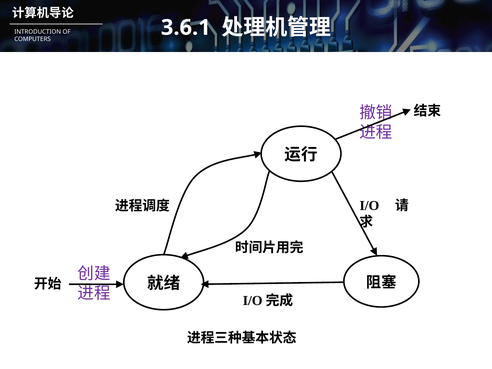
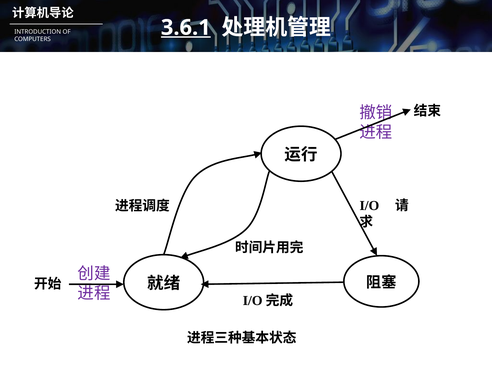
3.6.1 underline: none -> present
